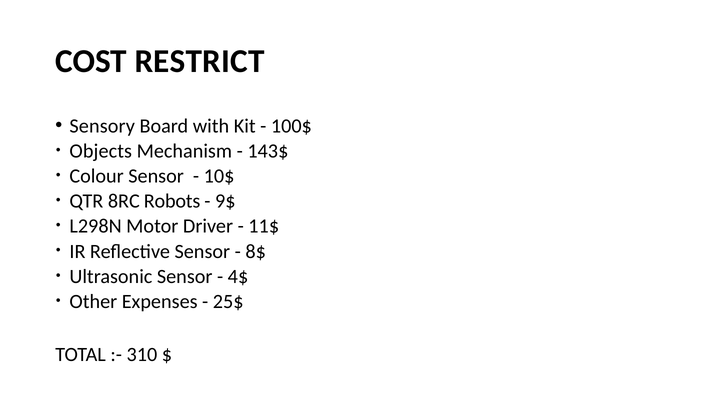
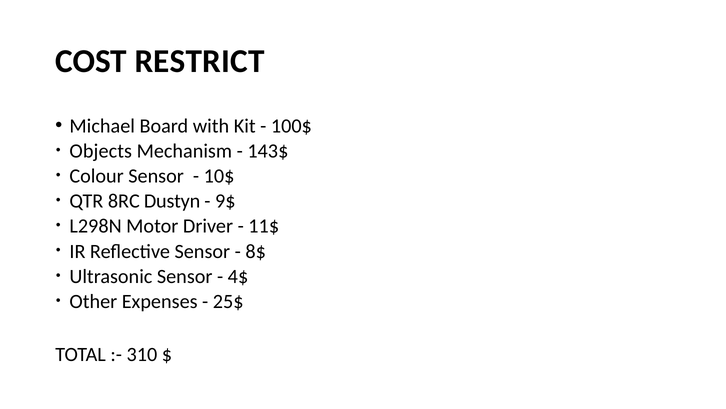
Sensory: Sensory -> Michael
Robots: Robots -> Dustyn
